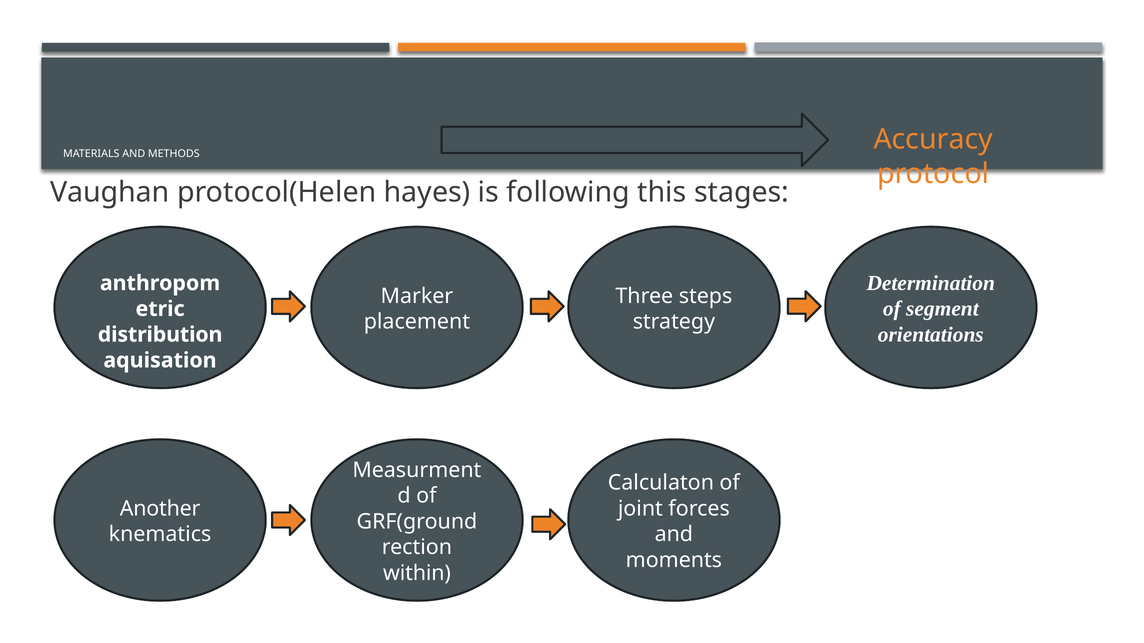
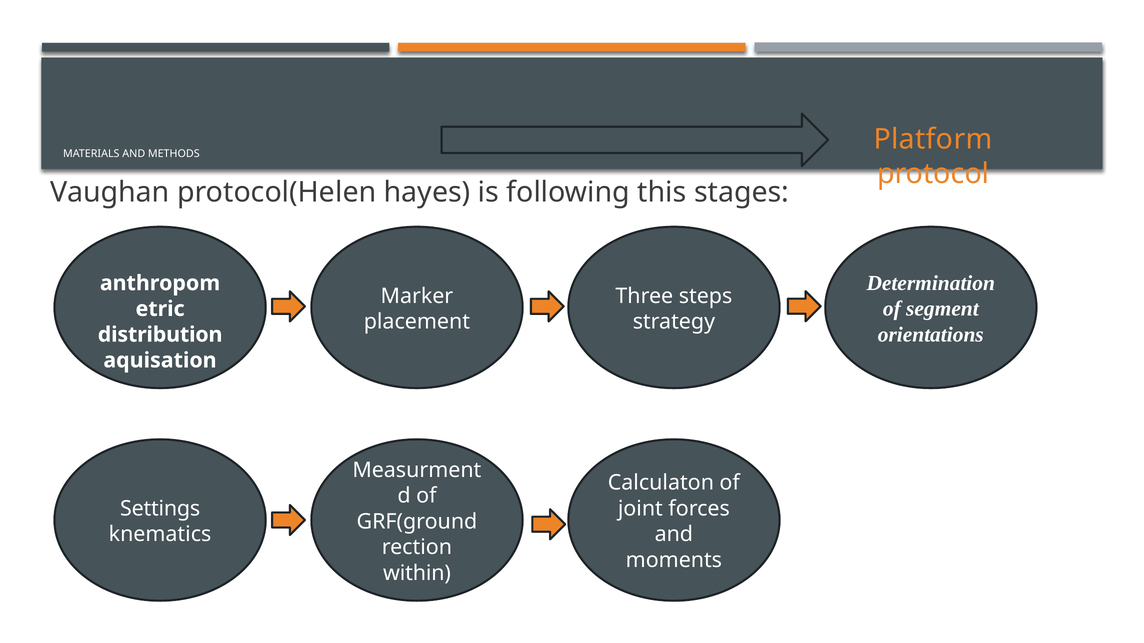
Accuracy: Accuracy -> Platform
Another: Another -> Settings
